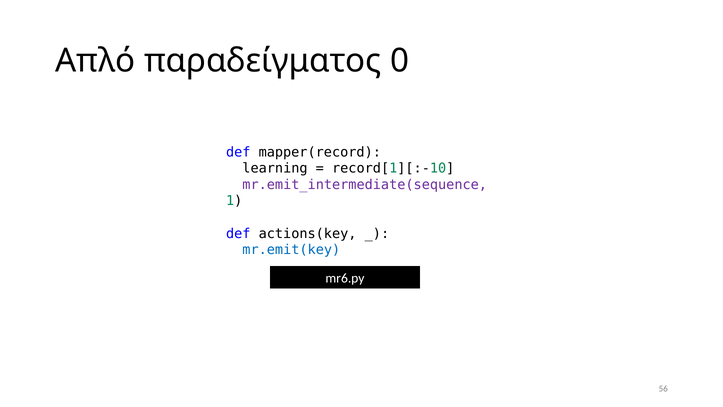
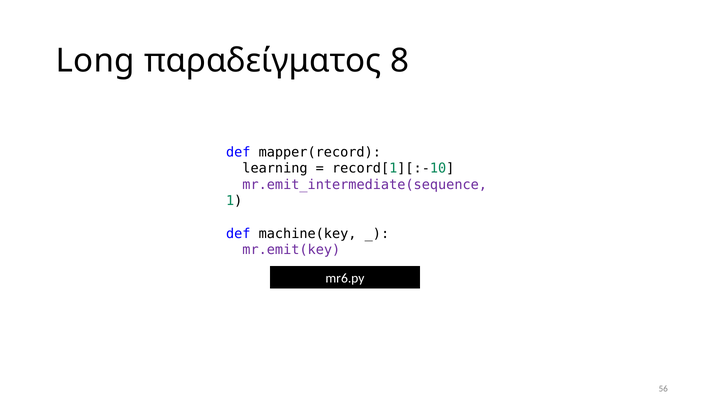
Απλό: Απλό -> Long
0: 0 -> 8
actions(key: actions(key -> machine(key
mr.emit(key colour: blue -> purple
